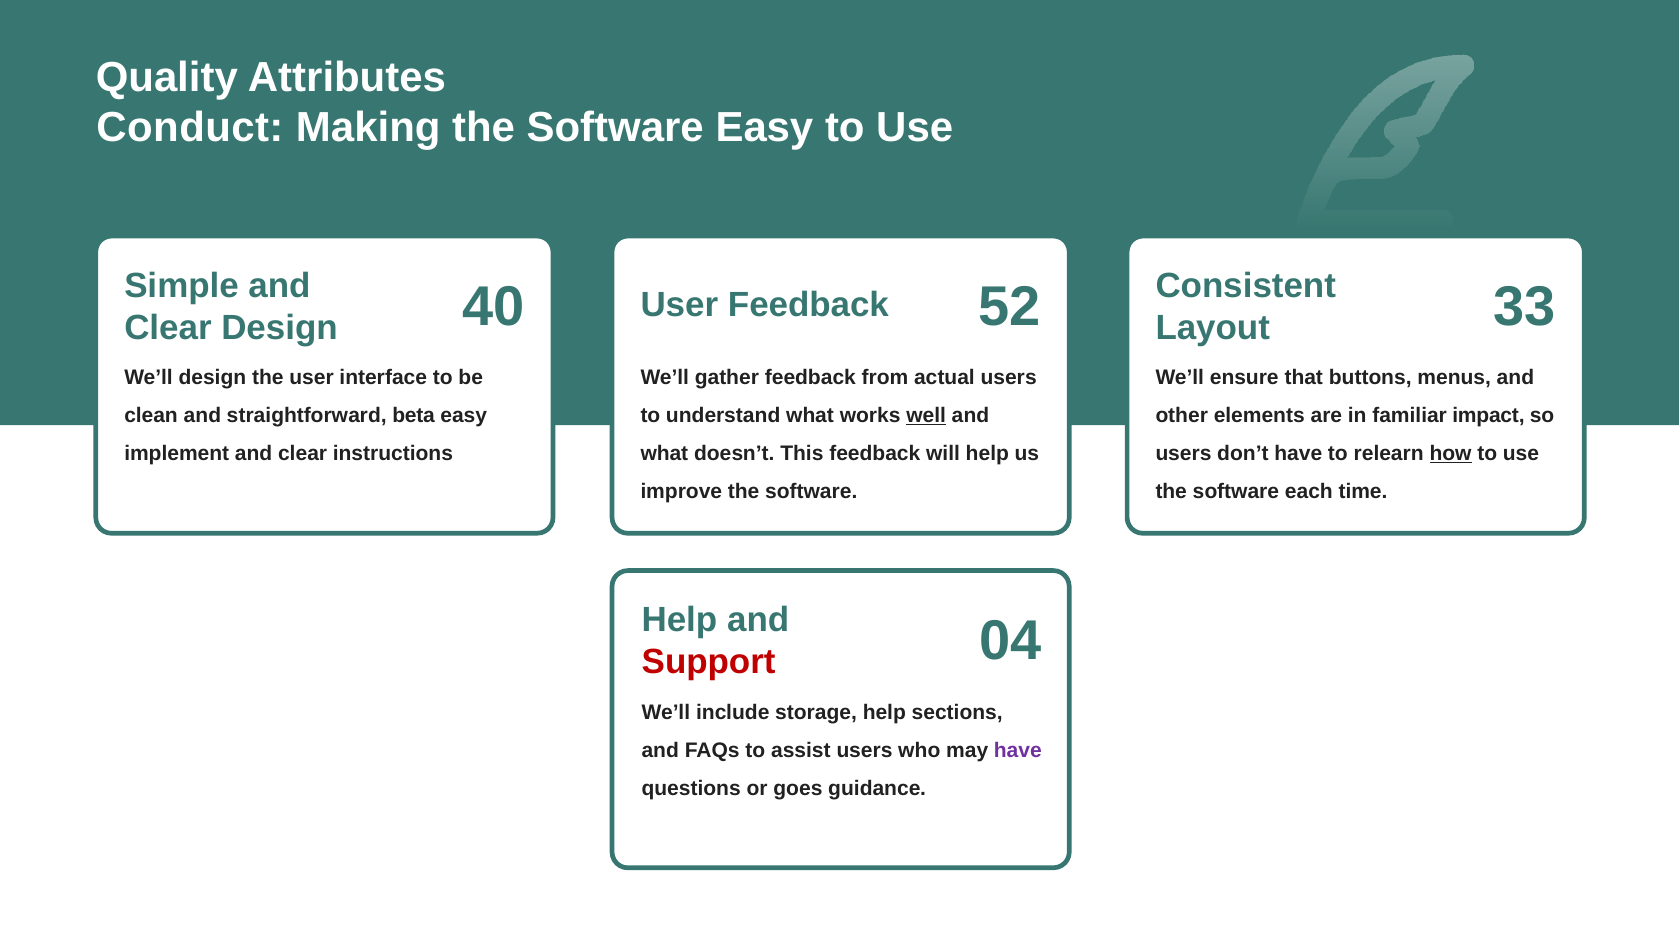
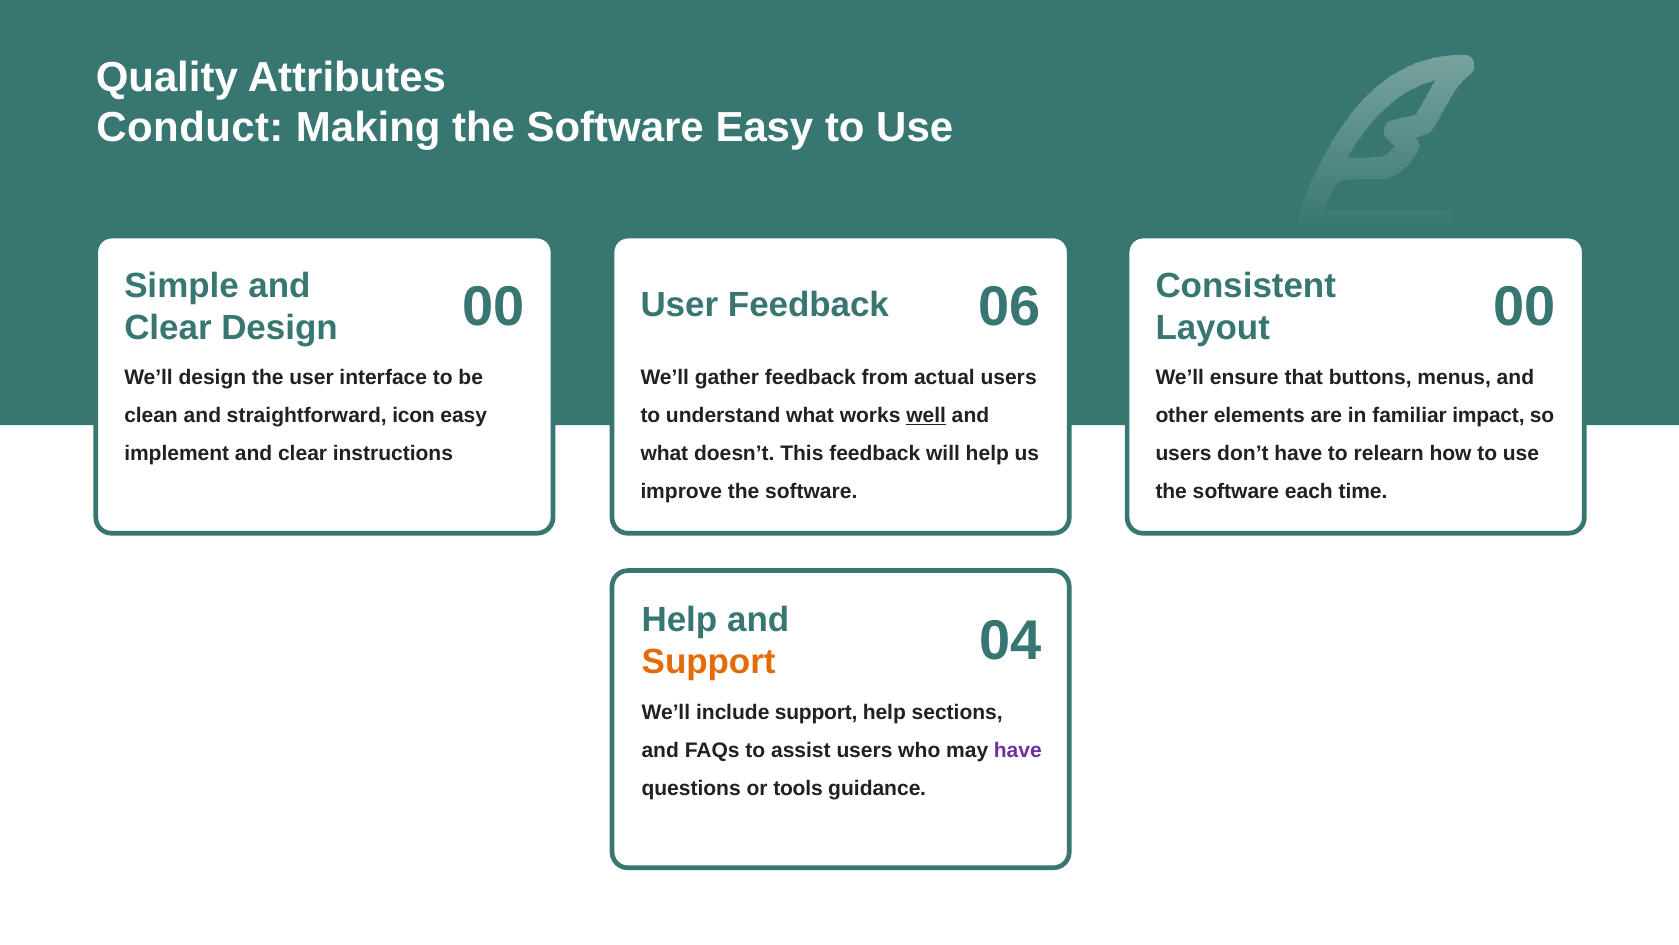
52: 52 -> 06
Design 40: 40 -> 00
Layout 33: 33 -> 00
beta: beta -> icon
how underline: present -> none
Support at (709, 662) colour: red -> orange
include storage: storage -> support
goes: goes -> tools
